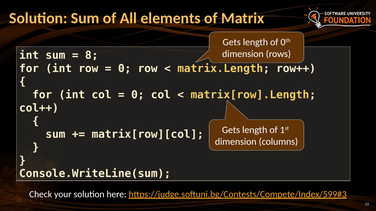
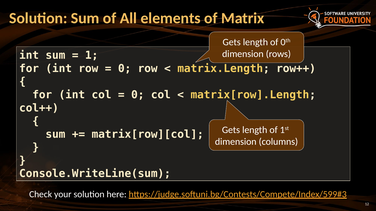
8: 8 -> 1
